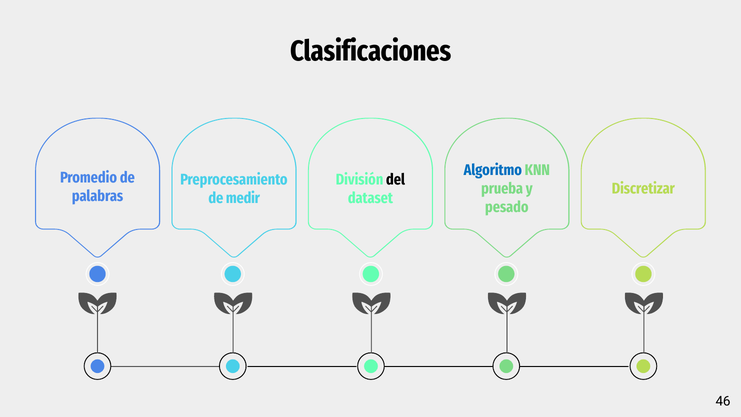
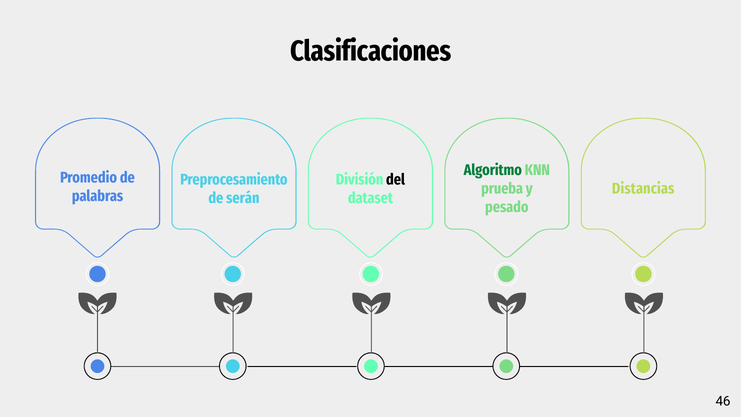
Algoritmo colour: blue -> green
Discretizar: Discretizar -> Distancias
medir: medir -> serán
